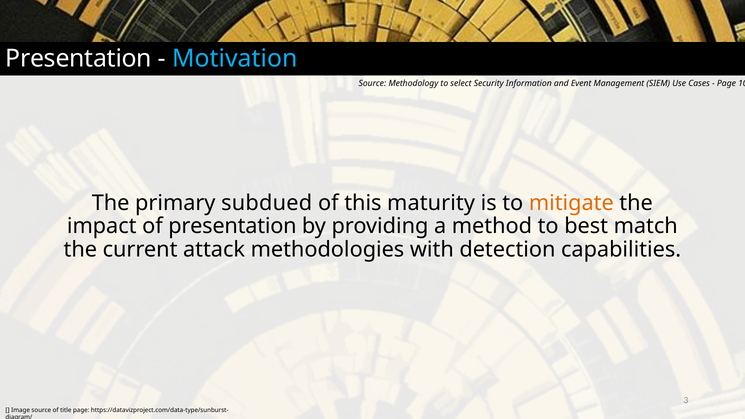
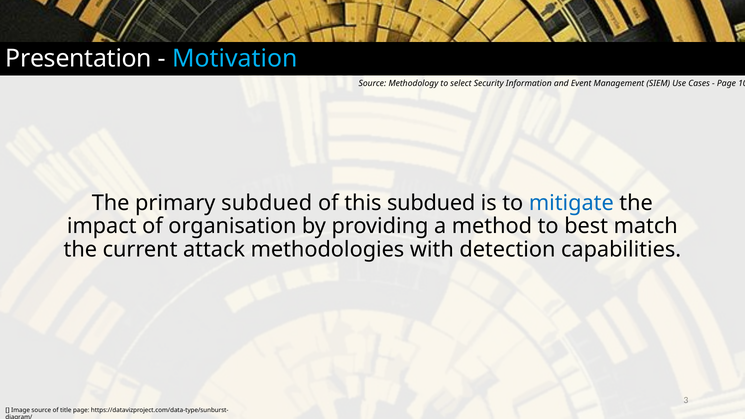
this maturity: maturity -> subdued
mitigate colour: orange -> blue
of presentation: presentation -> organisation
